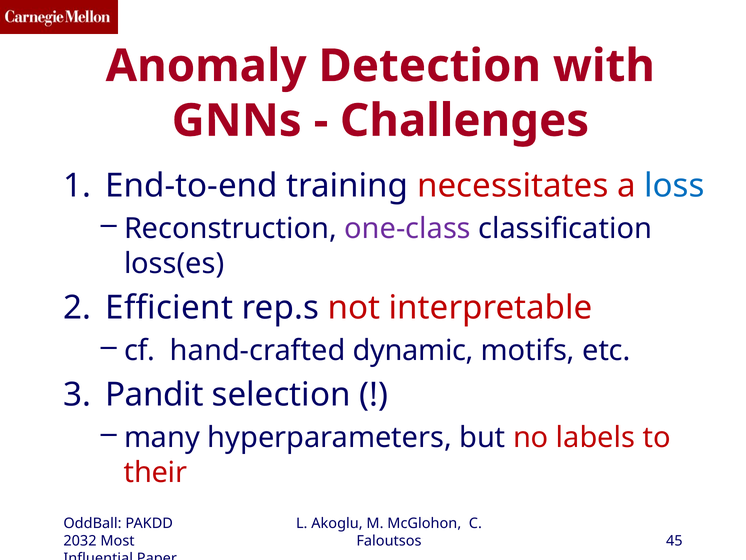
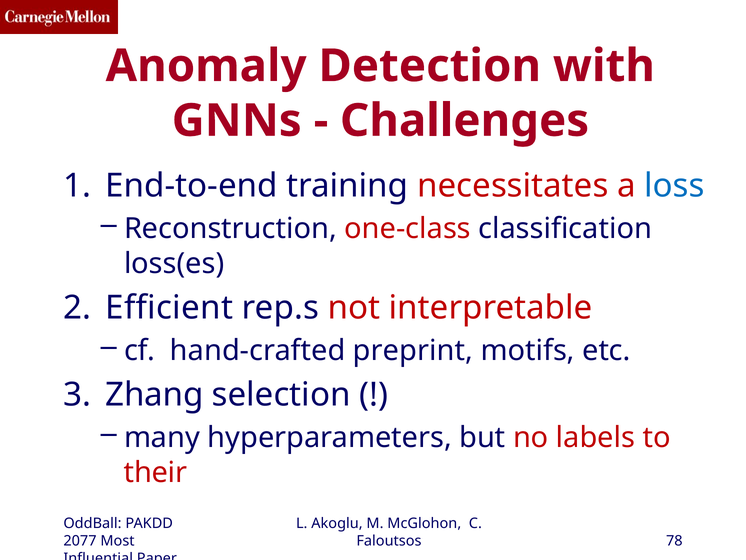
one-class colour: purple -> red
dynamic: dynamic -> preprint
Pandit: Pandit -> Zhang
2032: 2032 -> 2077
45: 45 -> 78
